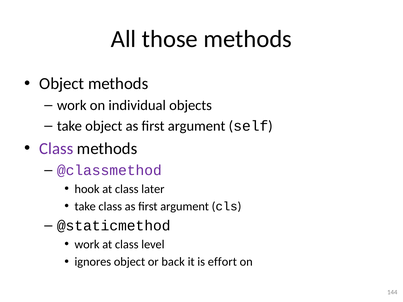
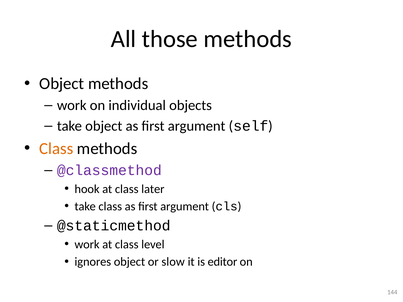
Class at (56, 149) colour: purple -> orange
back: back -> slow
effort: effort -> editor
